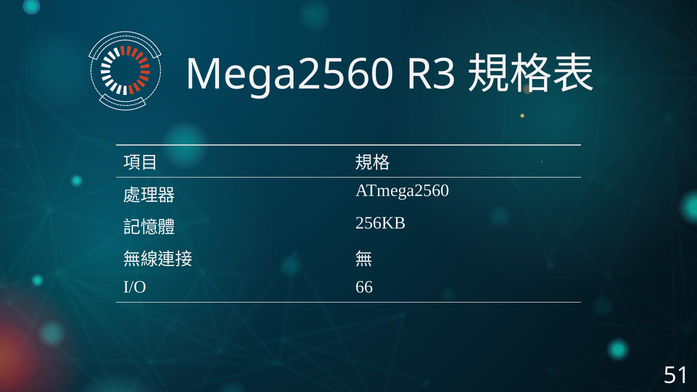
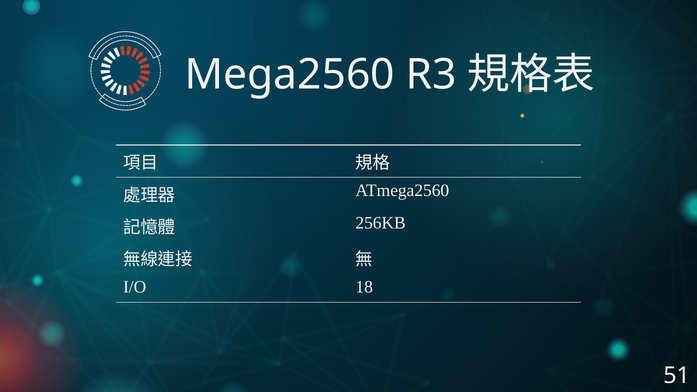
66: 66 -> 18
